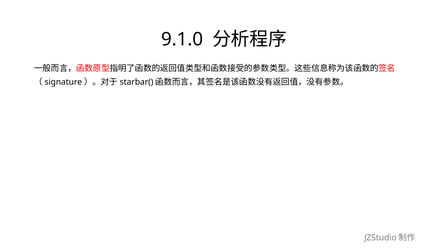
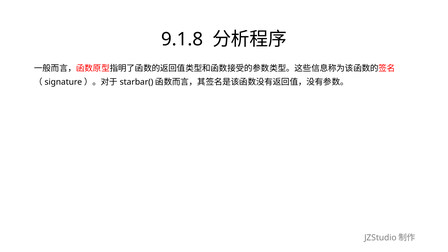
9.1.0: 9.1.0 -> 9.1.8
